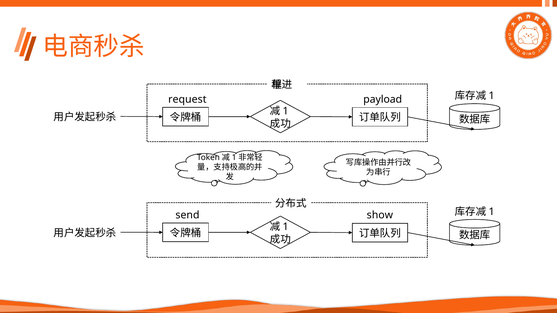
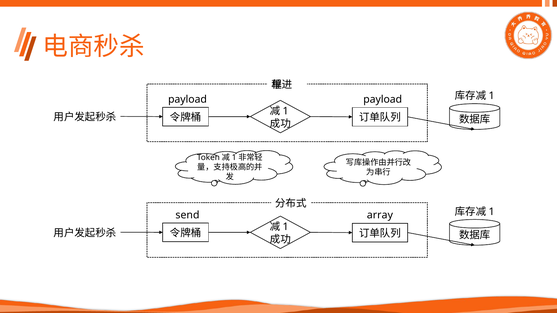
request at (187, 100): request -> payload
show: show -> array
